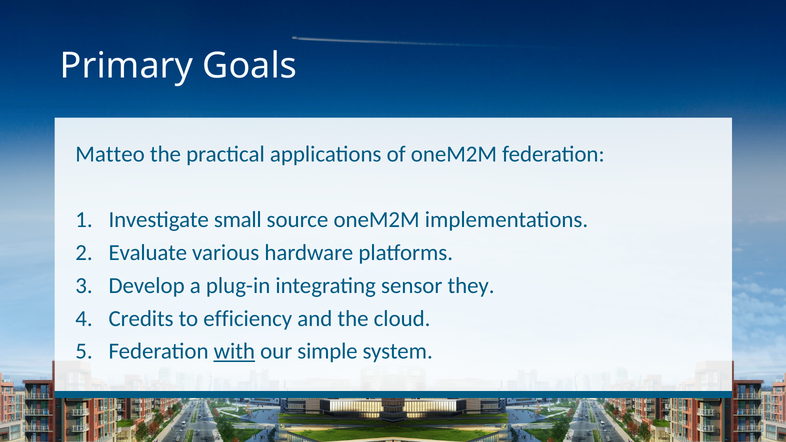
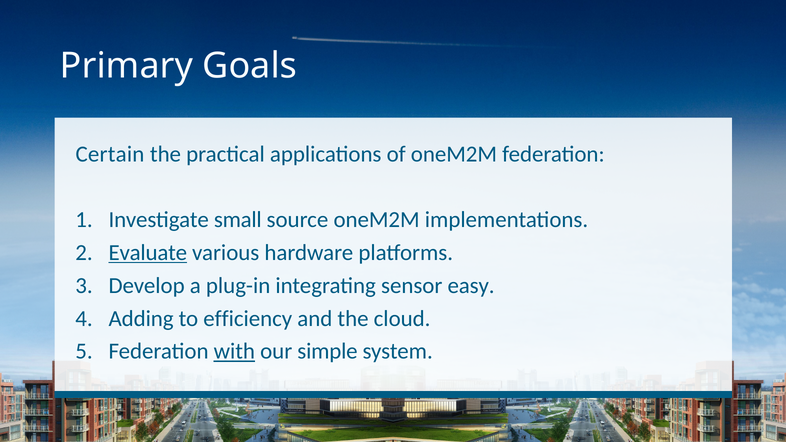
Matteo: Matteo -> Certain
Evaluate underline: none -> present
they: they -> easy
Credits: Credits -> Adding
